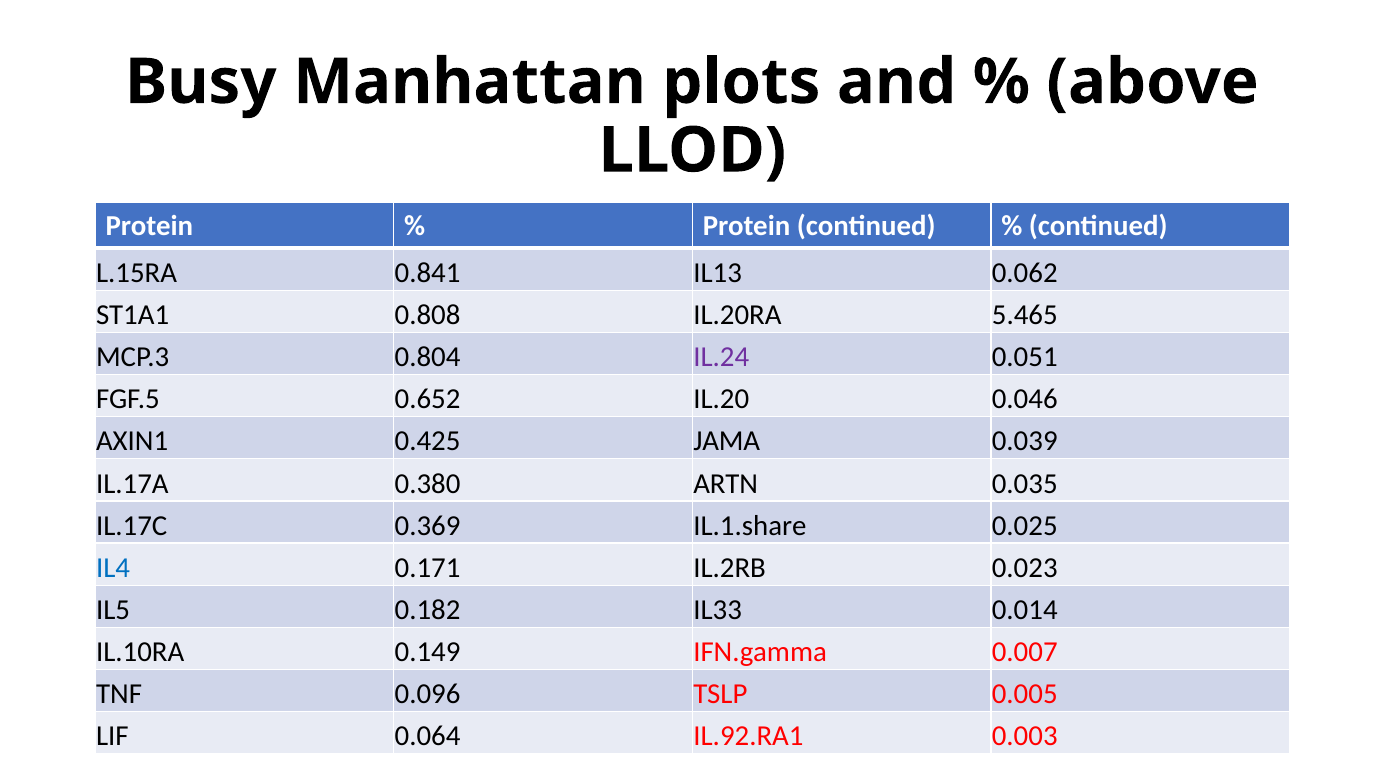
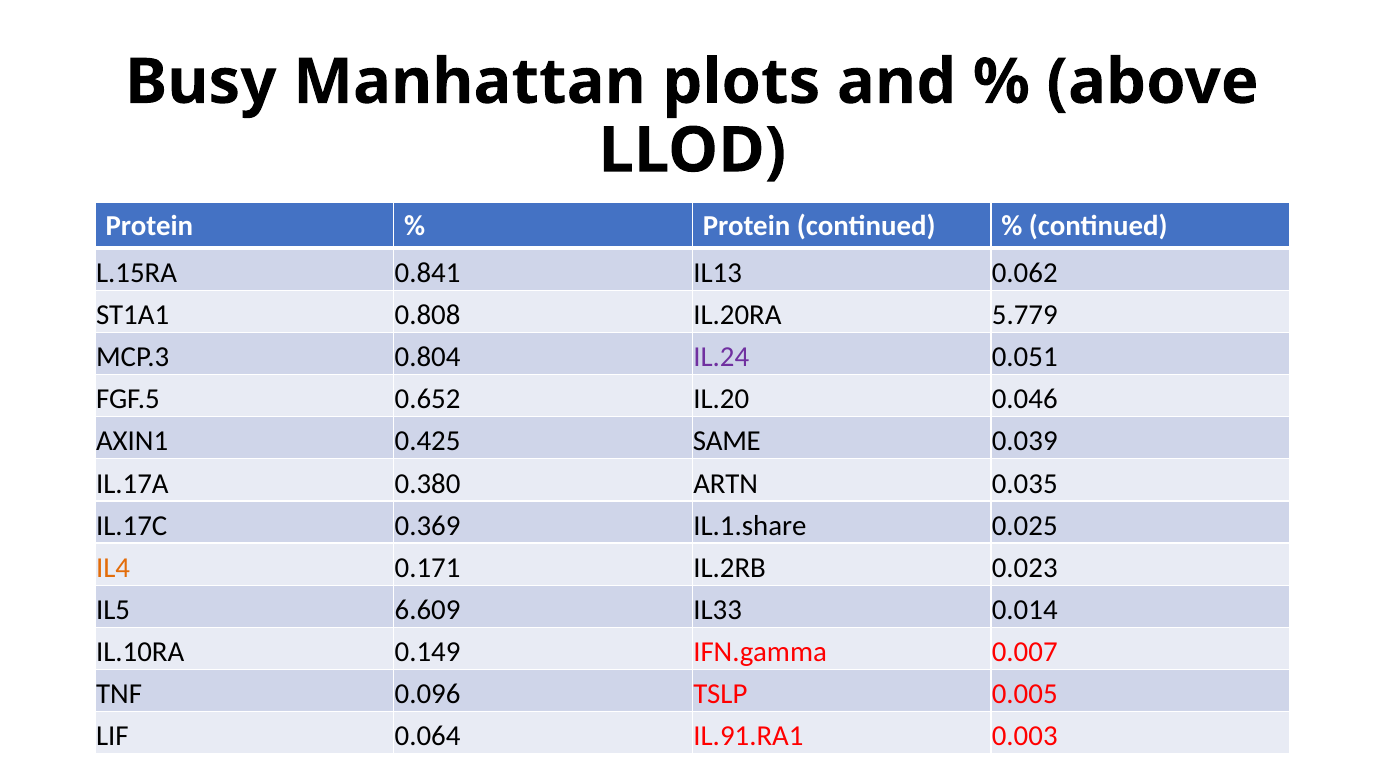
5.465: 5.465 -> 5.779
JAMA: JAMA -> SAME
IL4 colour: blue -> orange
0.182: 0.182 -> 6.609
IL.92.RA1: IL.92.RA1 -> IL.91.RA1
